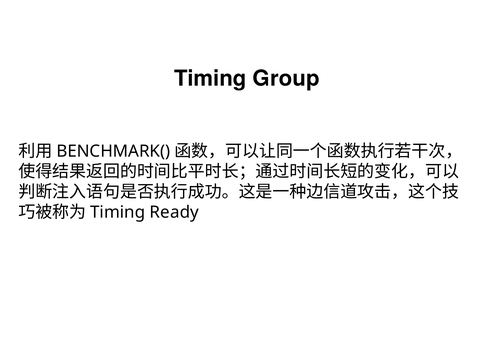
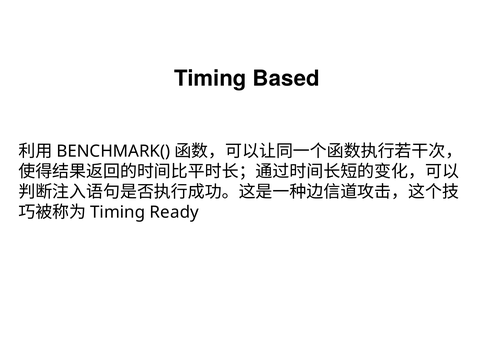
Group: Group -> Based
